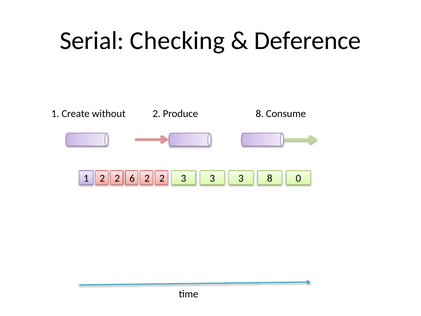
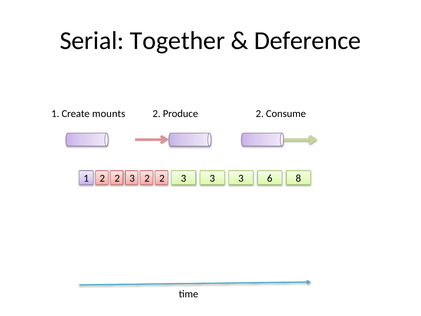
Checking: Checking -> Together
without: without -> mounts
Produce 8: 8 -> 2
2 6: 6 -> 3
2 8: 8 -> 6
0: 0 -> 8
